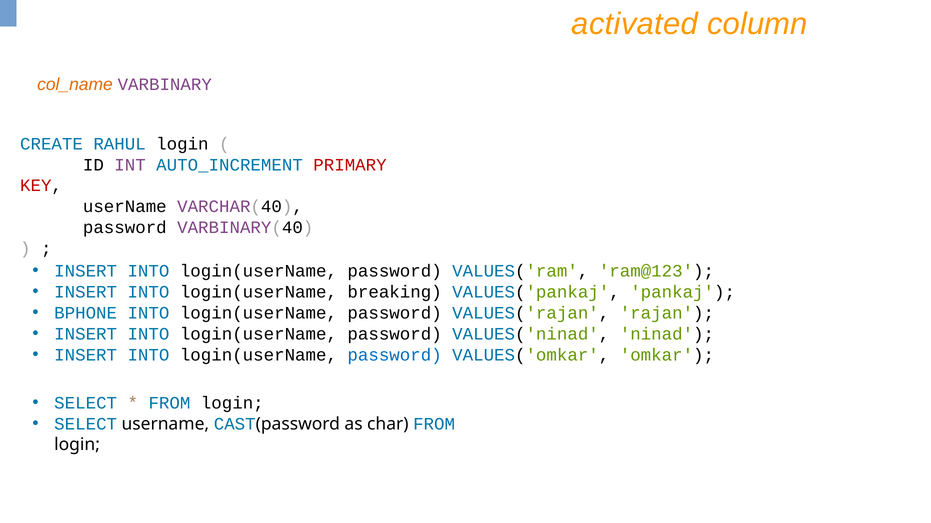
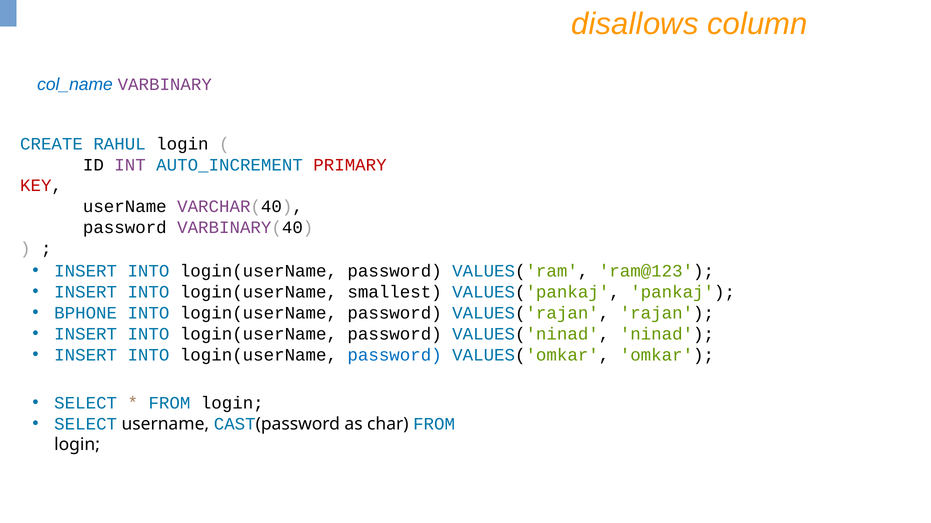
activated: activated -> disallows
col_name colour: orange -> blue
breaking: breaking -> smallest
